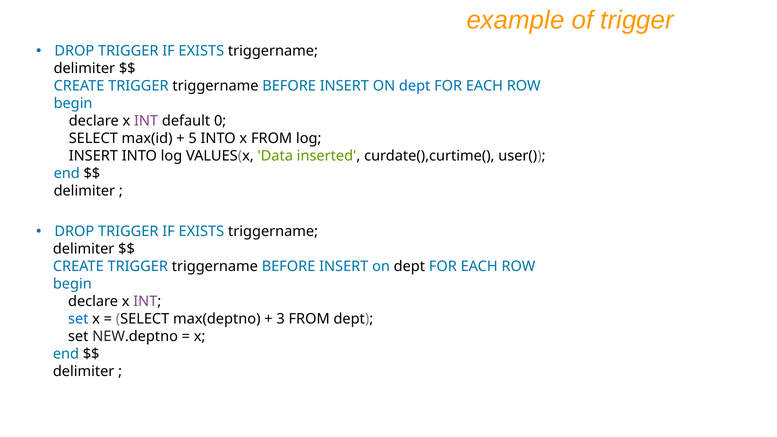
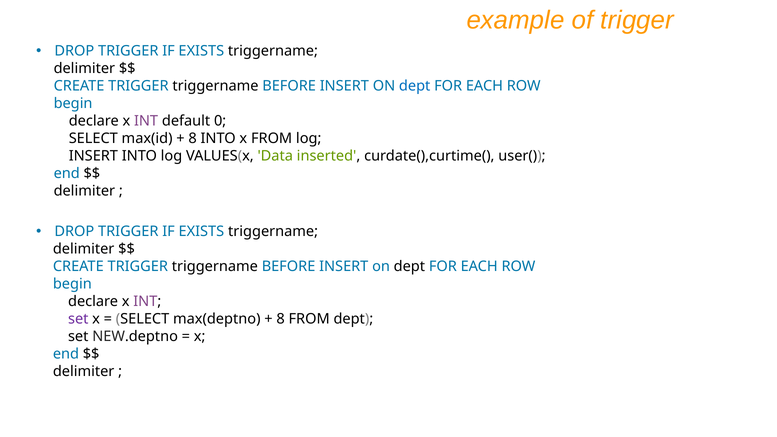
5 at (193, 139): 5 -> 8
set at (78, 319) colour: blue -> purple
3 at (281, 319): 3 -> 8
